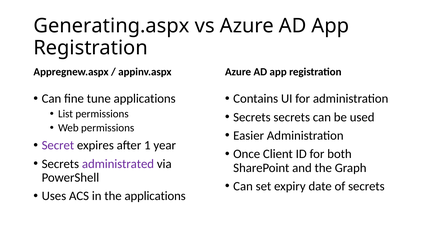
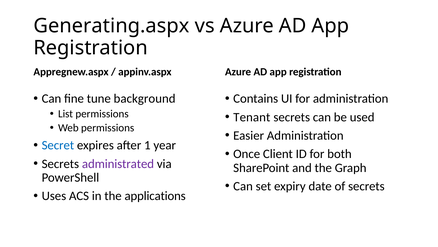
tune applications: applications -> background
Secrets at (252, 117): Secrets -> Tenant
Secret colour: purple -> blue
